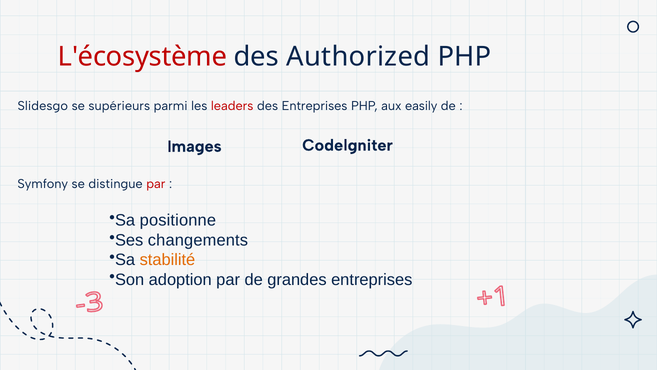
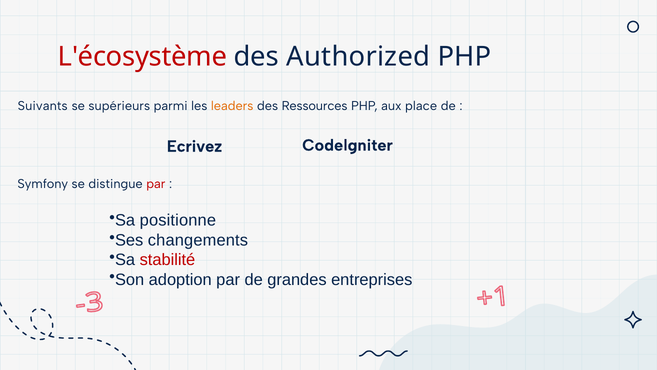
Slidesgo: Slidesgo -> Suivants
leaders colour: red -> orange
des Entreprises: Entreprises -> Ressources
easily: easily -> place
Images: Images -> Ecrivez
stabilité colour: orange -> red
